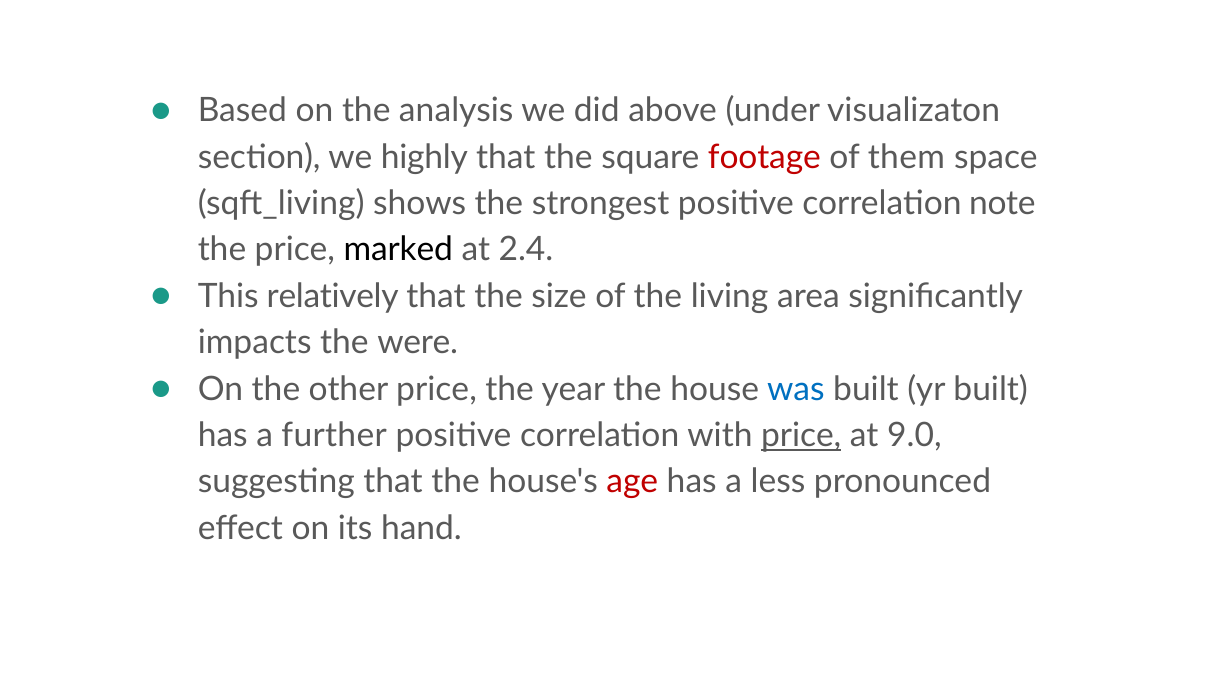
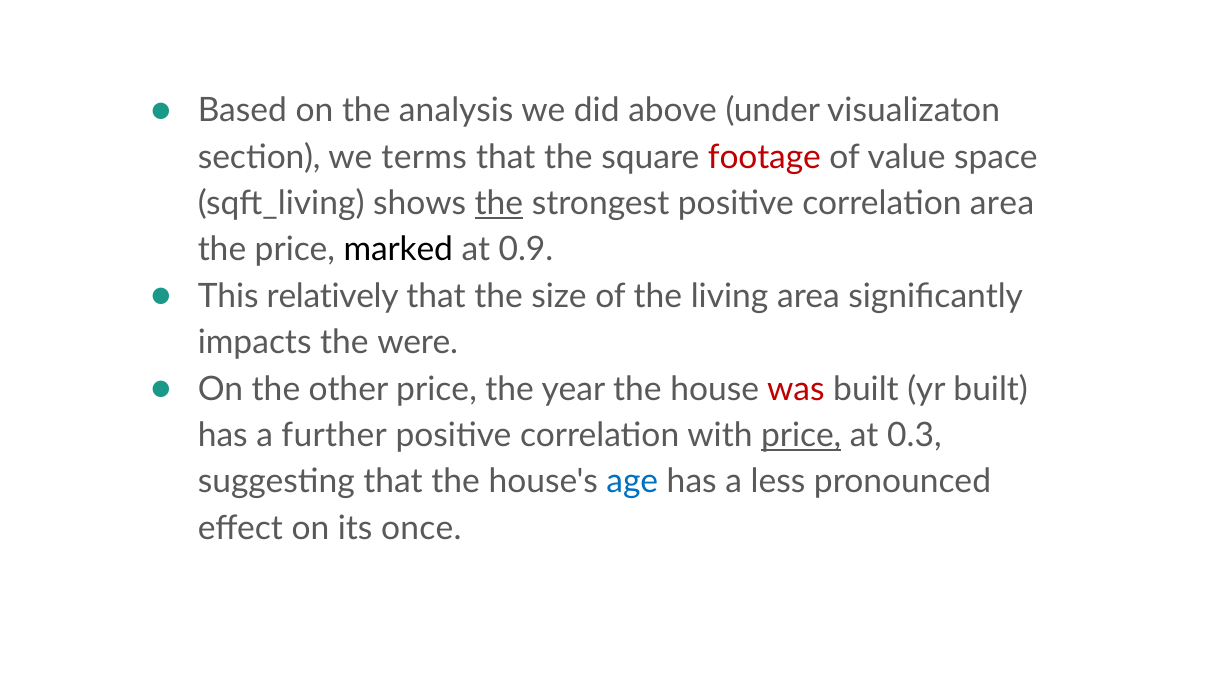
highly: highly -> terms
them: them -> value
the at (499, 203) underline: none -> present
correlation note: note -> area
2.4: 2.4 -> 0.9
was colour: blue -> red
9.0: 9.0 -> 0.3
age colour: red -> blue
hand: hand -> once
